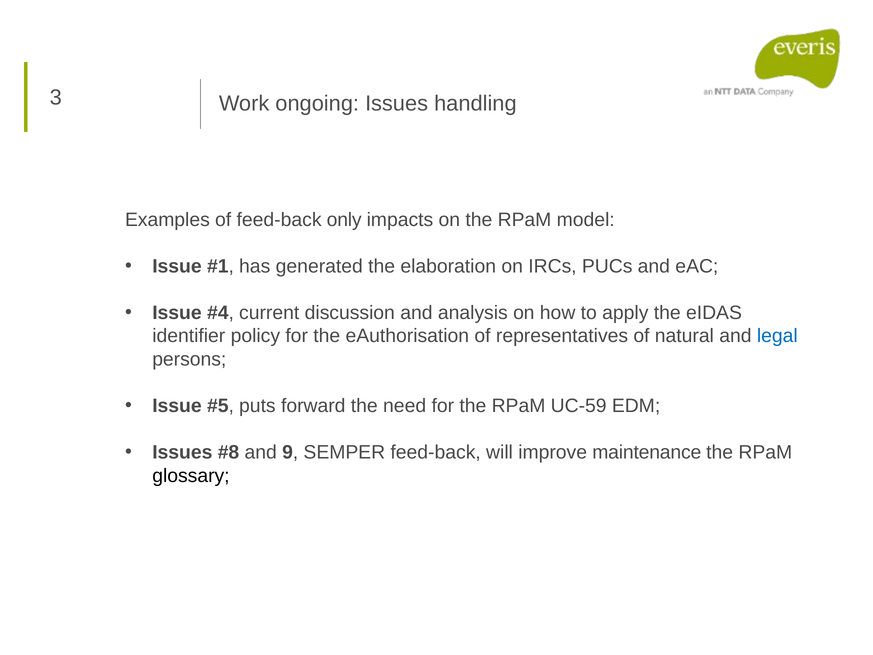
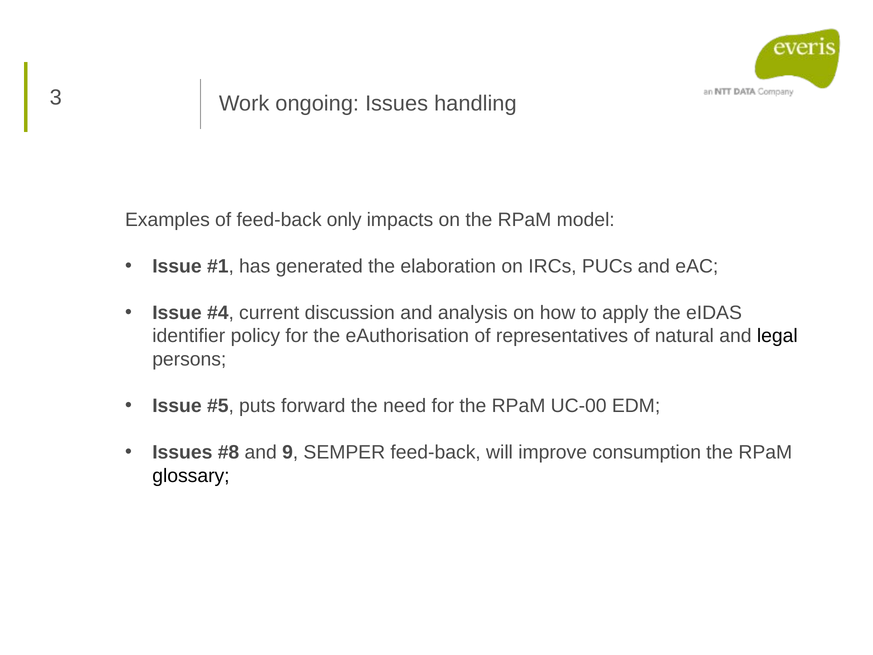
legal colour: blue -> black
UC-59: UC-59 -> UC-00
maintenance: maintenance -> consumption
